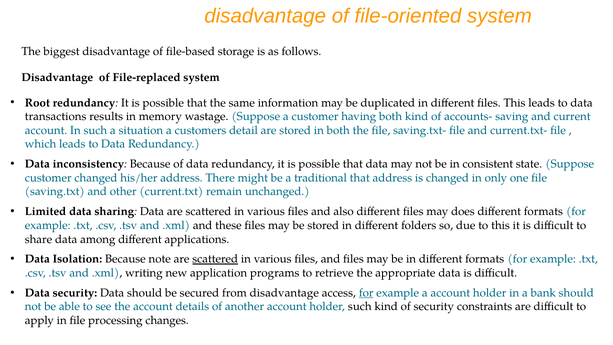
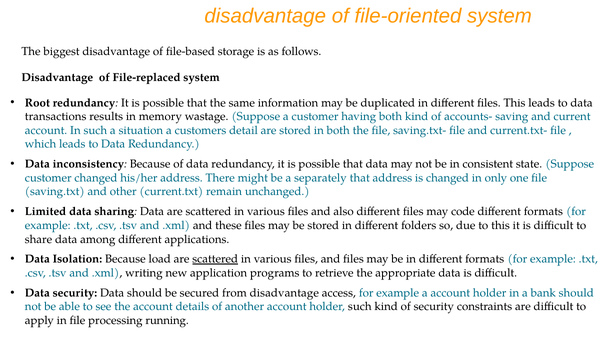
traditional: traditional -> separately
does: does -> code
note: note -> load
for at (366, 293) underline: present -> none
changes: changes -> running
